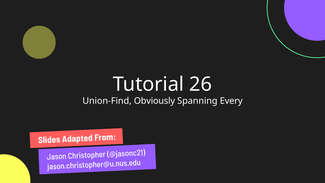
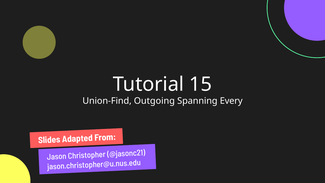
26: 26 -> 15
Obviously: Obviously -> Outgoing
